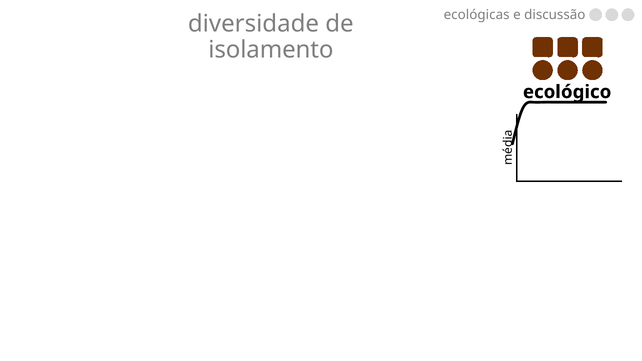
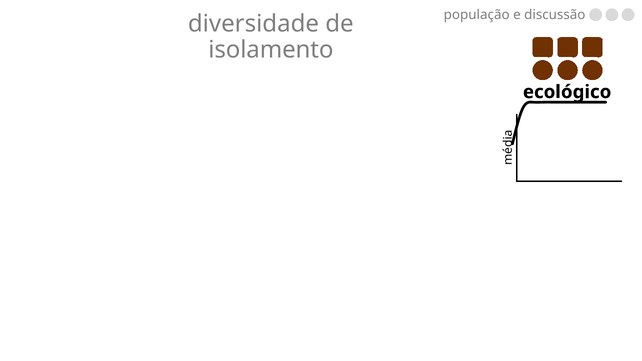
ecológicas: ecológicas -> população
